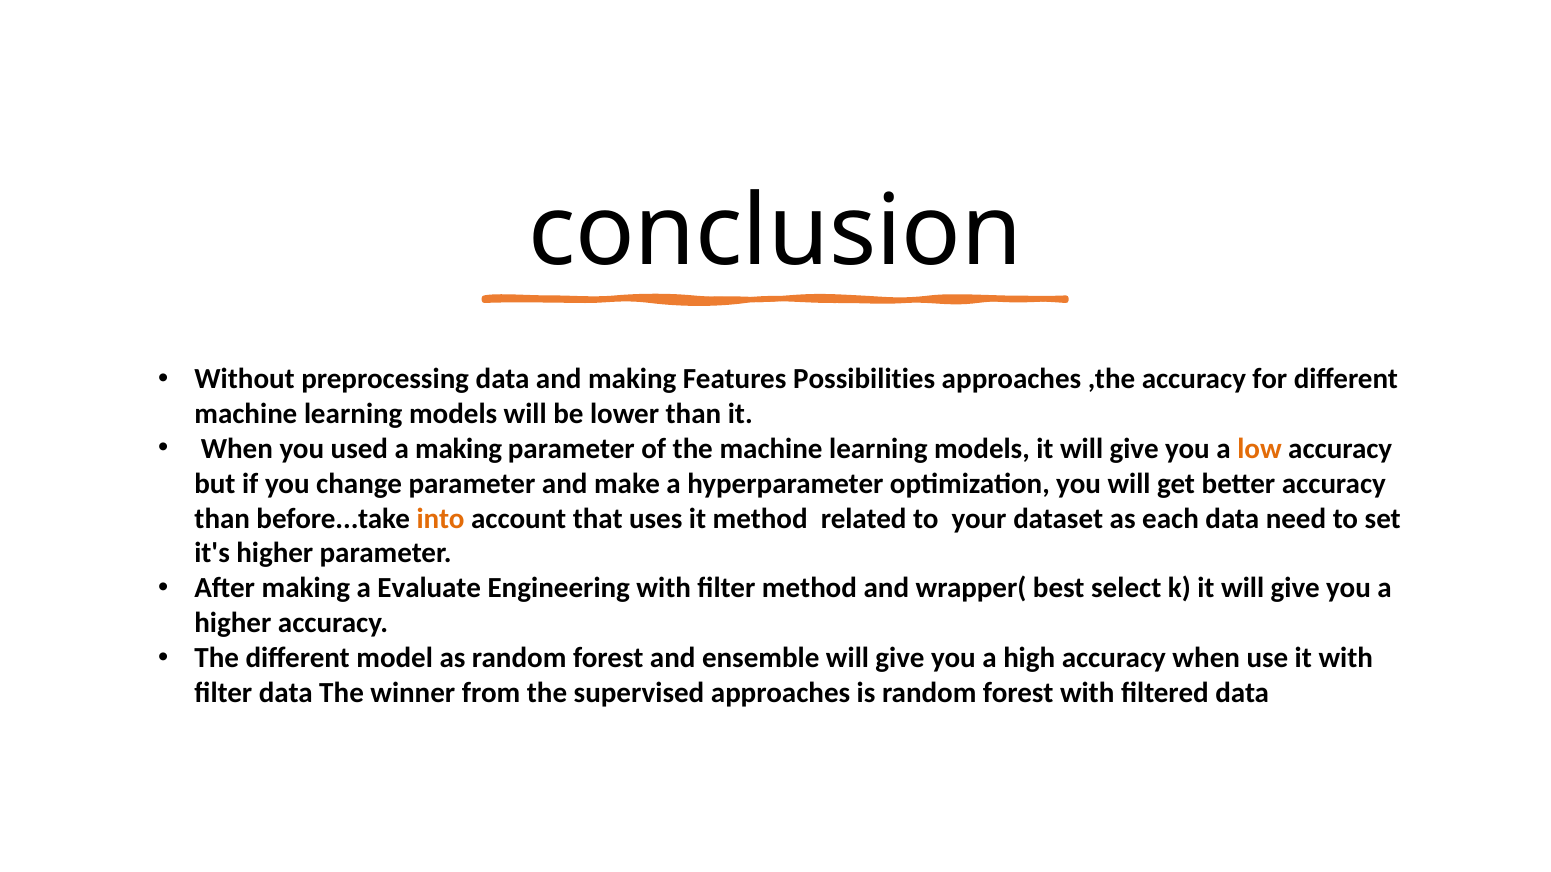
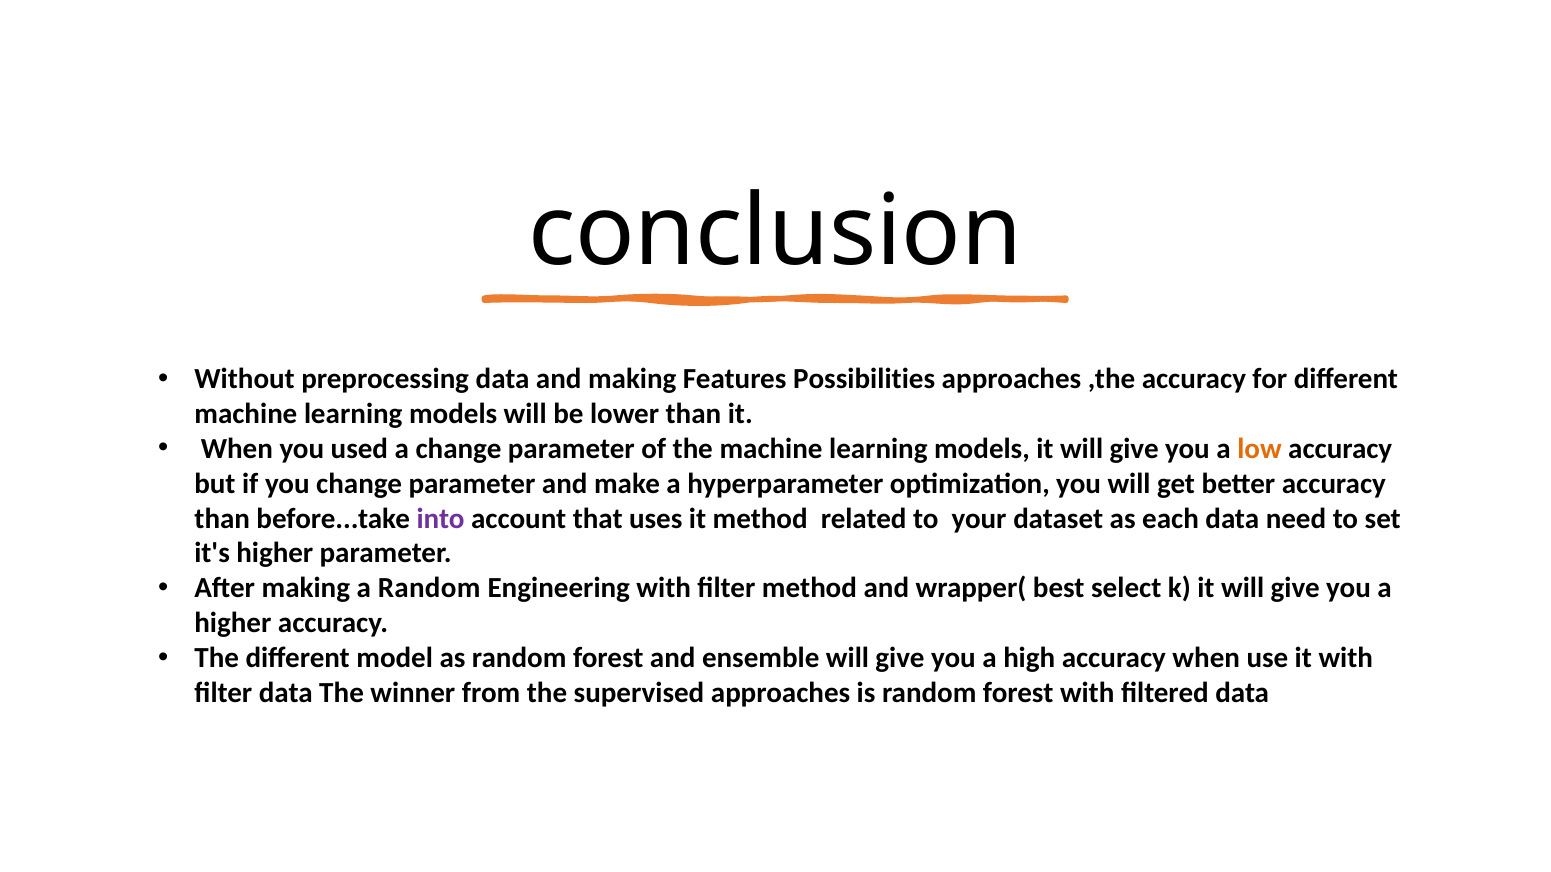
a making: making -> change
into colour: orange -> purple
a Evaluate: Evaluate -> Random
